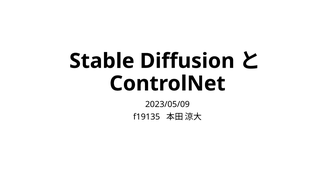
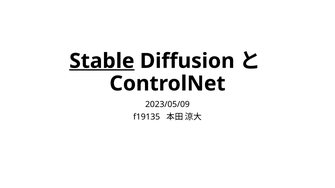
Stable underline: none -> present
